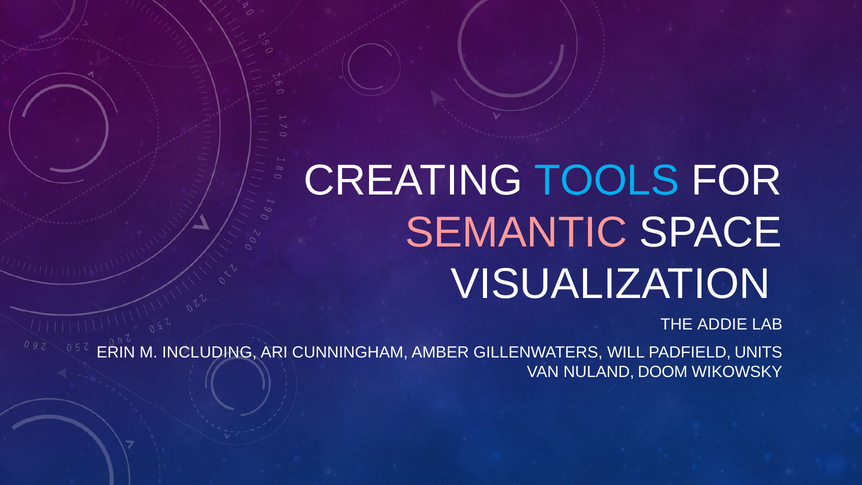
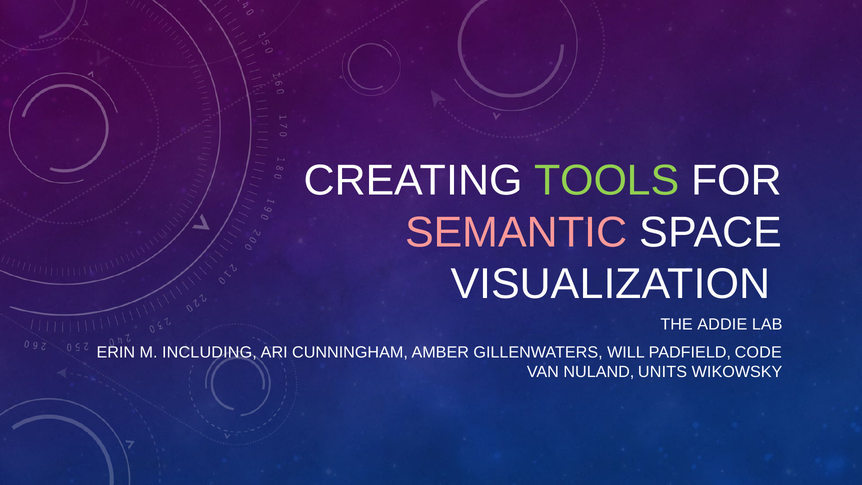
TOOLS colour: light blue -> light green
UNITS: UNITS -> CODE
DOOM: DOOM -> UNITS
